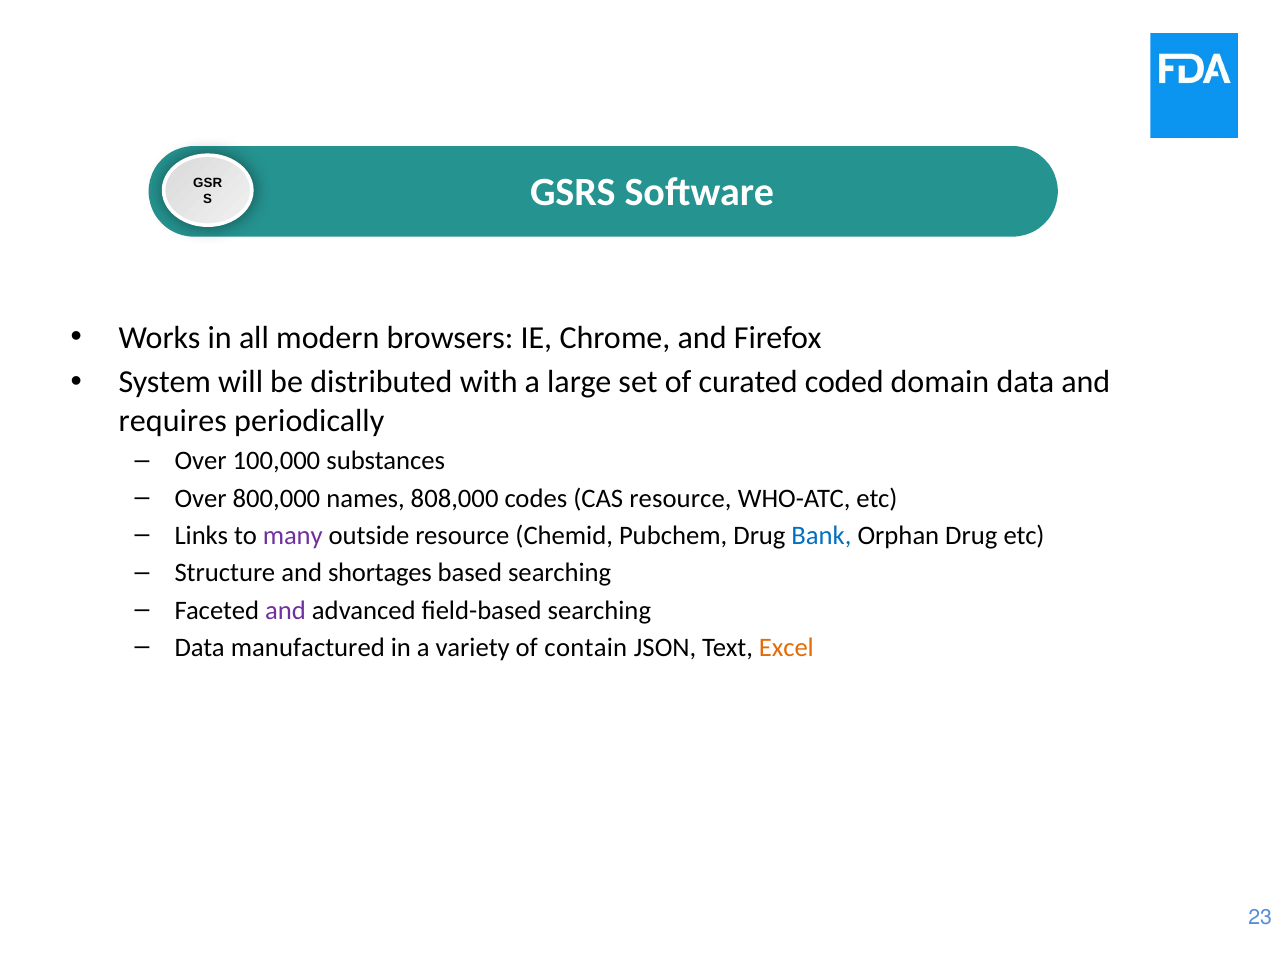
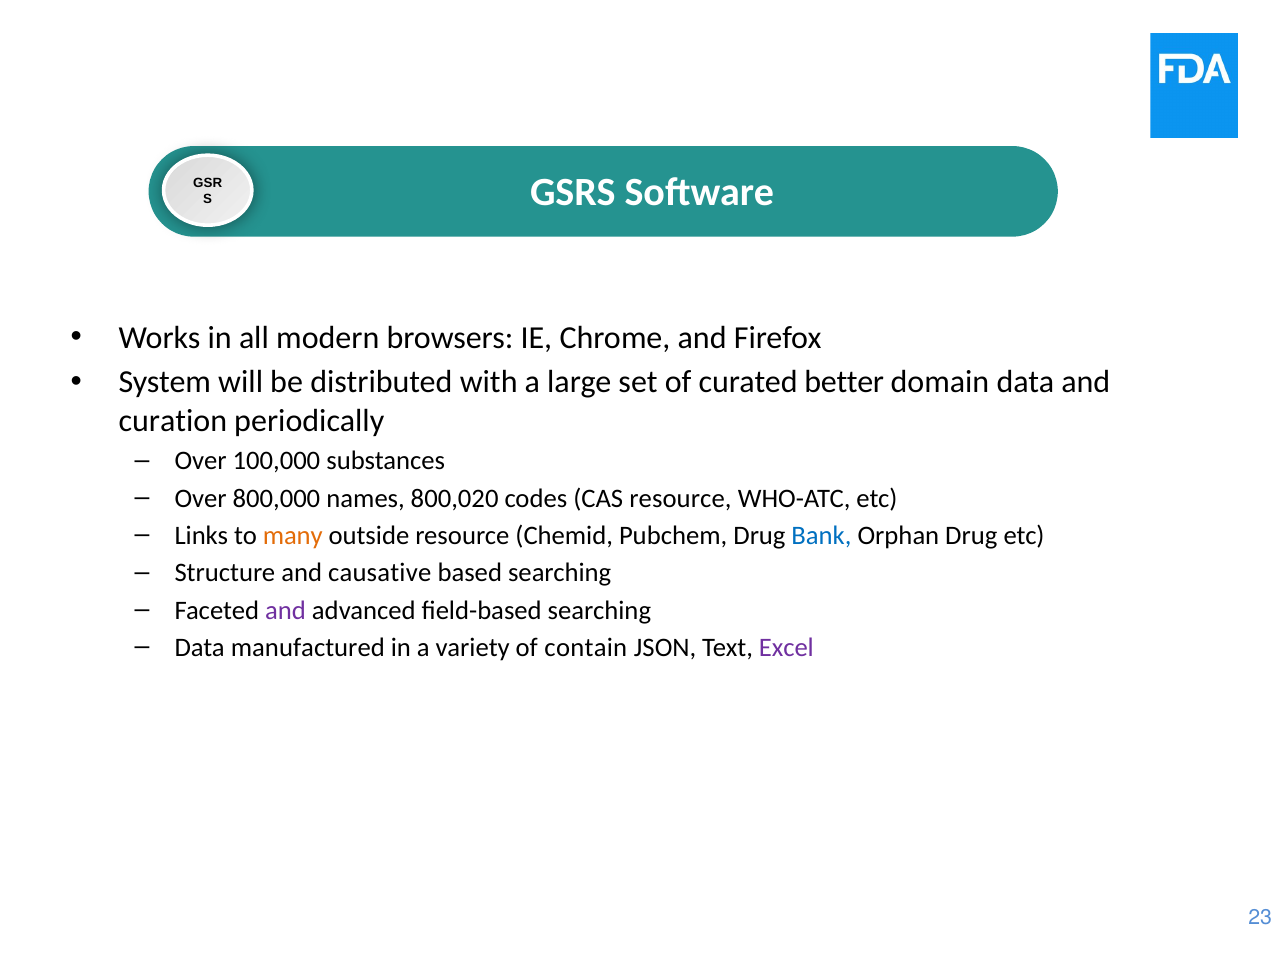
coded: coded -> better
requires: requires -> curation
808,000: 808,000 -> 800,020
many colour: purple -> orange
shortages: shortages -> causative
Excel colour: orange -> purple
